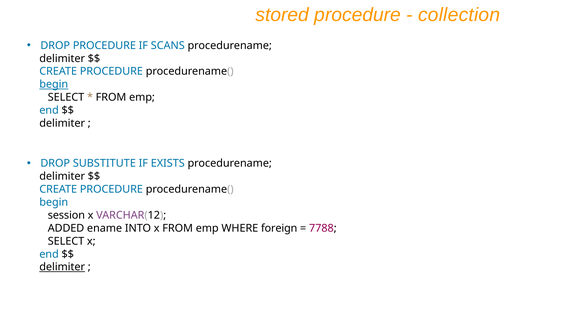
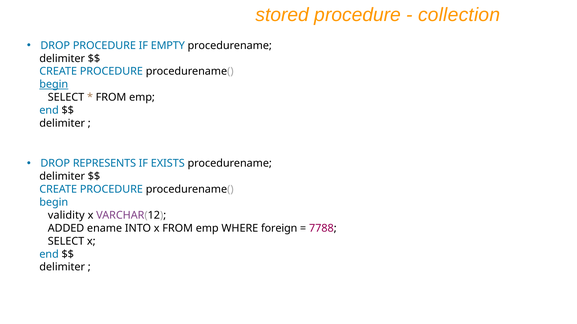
SCANS: SCANS -> EMPTY
SUBSTITUTE: SUBSTITUTE -> REPRESENTS
session: session -> validity
delimiter at (62, 268) underline: present -> none
